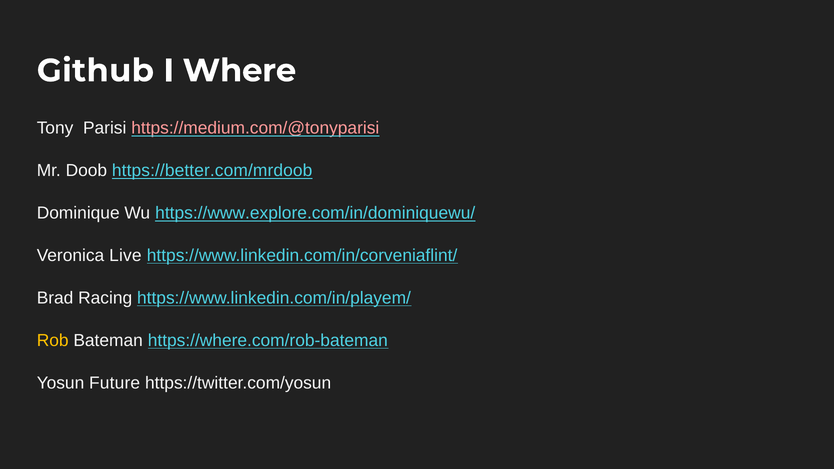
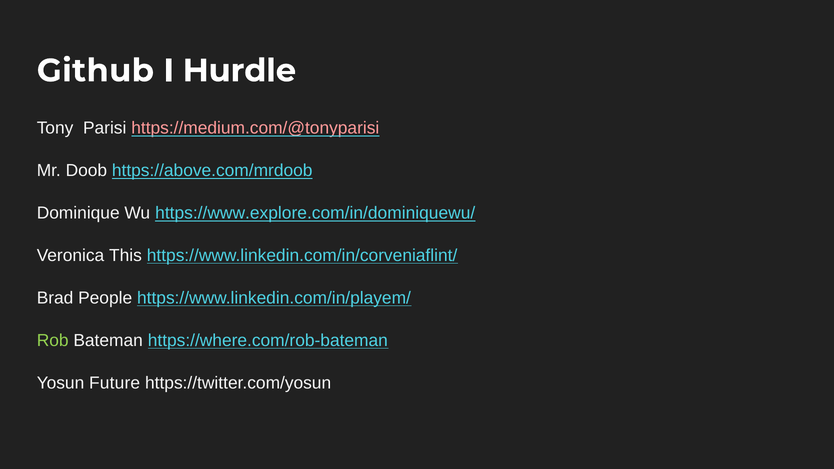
Where: Where -> Hurdle
https://better.com/mrdoob: https://better.com/mrdoob -> https://above.com/mrdoob
Live: Live -> This
Racing: Racing -> People
Rob colour: yellow -> light green
